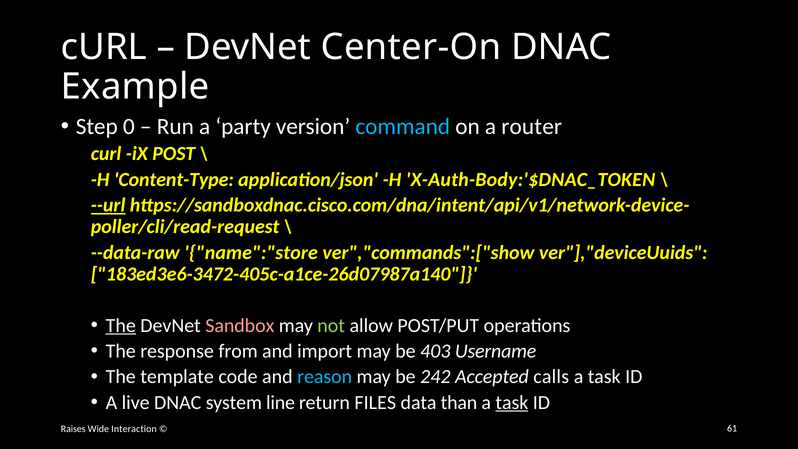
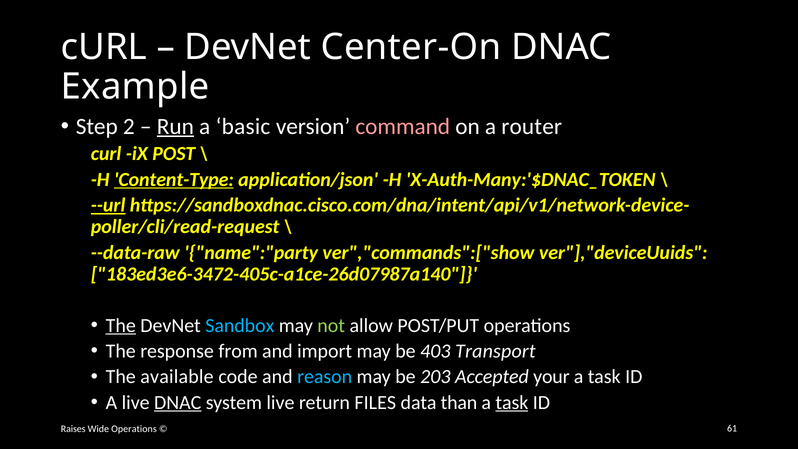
0: 0 -> 2
Run underline: none -> present
party: party -> basic
command colour: light blue -> pink
Content-Type underline: none -> present
X-Auth-Body:'$DNAC_TOKEN: X-Auth-Body:'$DNAC_TOKEN -> X-Auth-Many:'$DNAC_TOKEN
name":"store: name":"store -> name":"party
Sandbox colour: pink -> light blue
Username: Username -> Transport
template: template -> available
242: 242 -> 203
calls: calls -> your
DNAC at (178, 402) underline: none -> present
system line: line -> live
Wide Interaction: Interaction -> Operations
